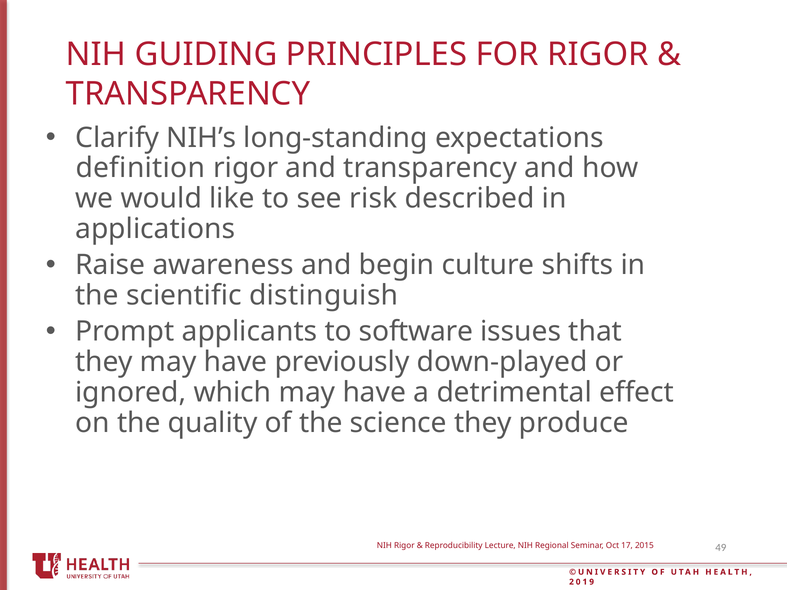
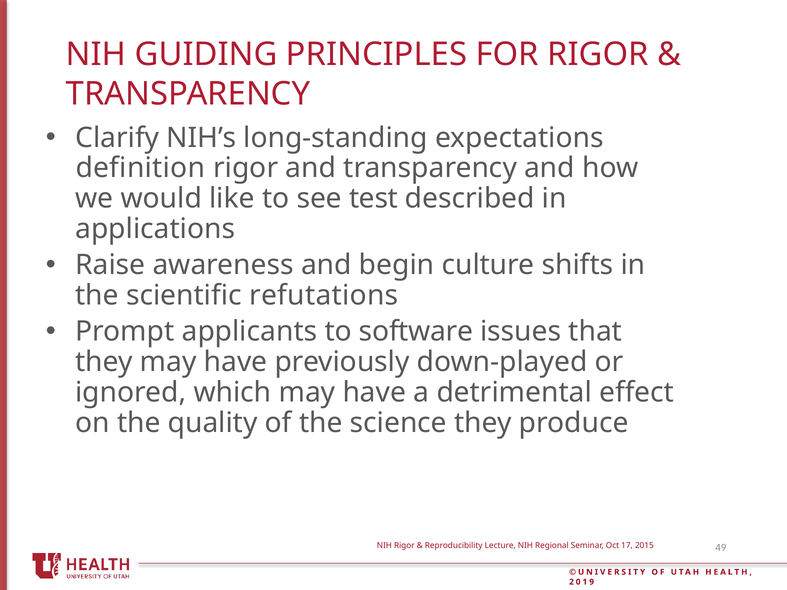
risk: risk -> test
distinguish: distinguish -> refutations
